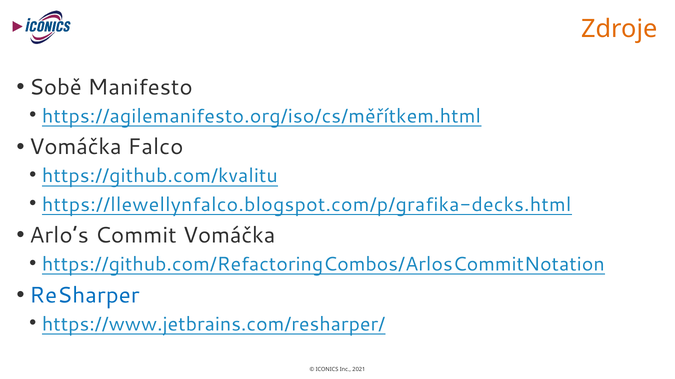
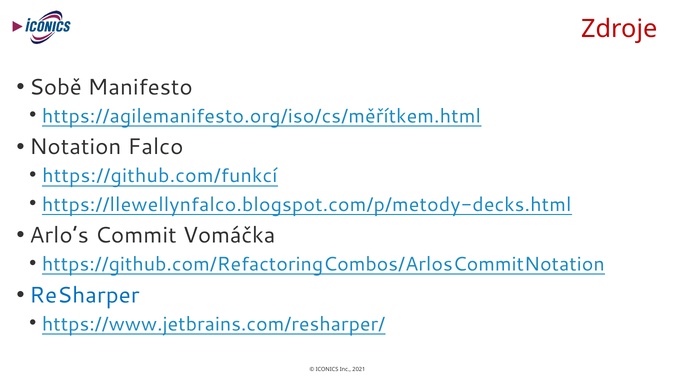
Zdroje colour: orange -> red
Vomáčka at (75, 147): Vomáčka -> Notation
https://github.com/kvalitu: https://github.com/kvalitu -> https://github.com/funkcí
https://llewellynfalco.blogspot.com/p/grafika-decks.html: https://llewellynfalco.blogspot.com/p/grafika-decks.html -> https://llewellynfalco.blogspot.com/p/metody-decks.html
